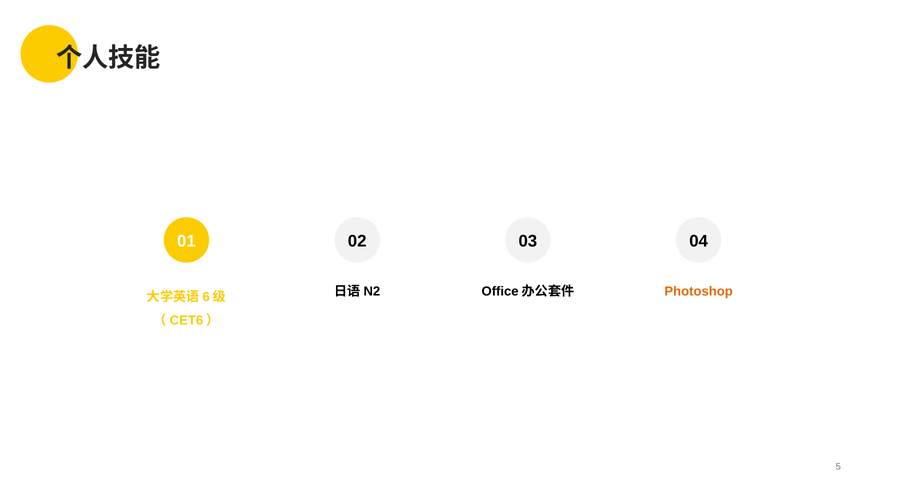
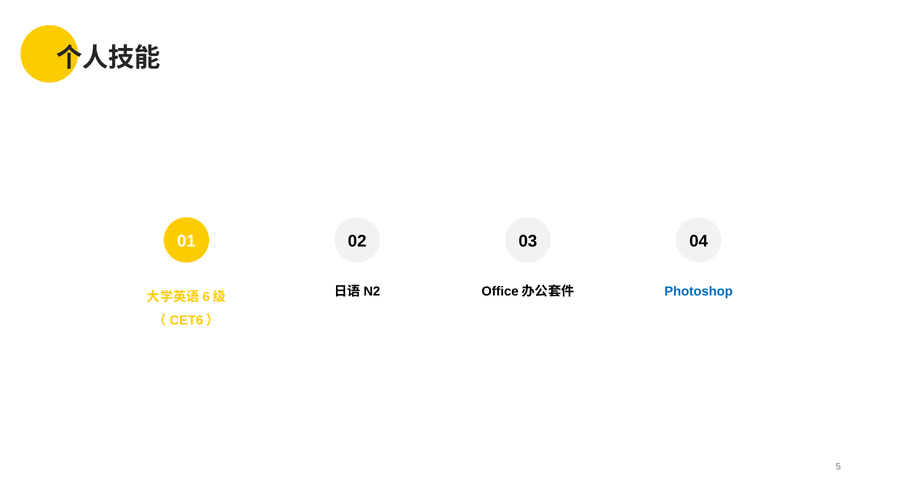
Photoshop colour: orange -> blue
